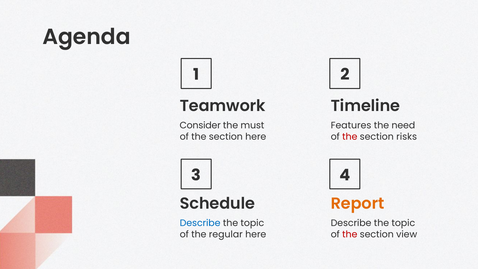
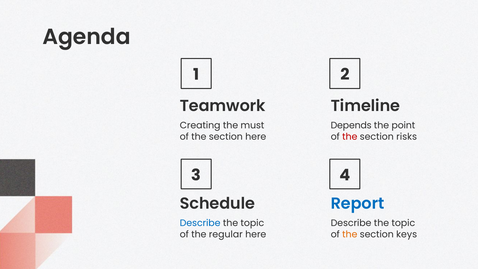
Consider: Consider -> Creating
Features: Features -> Depends
need: need -> point
Report colour: orange -> blue
the at (350, 234) colour: red -> orange
view: view -> keys
